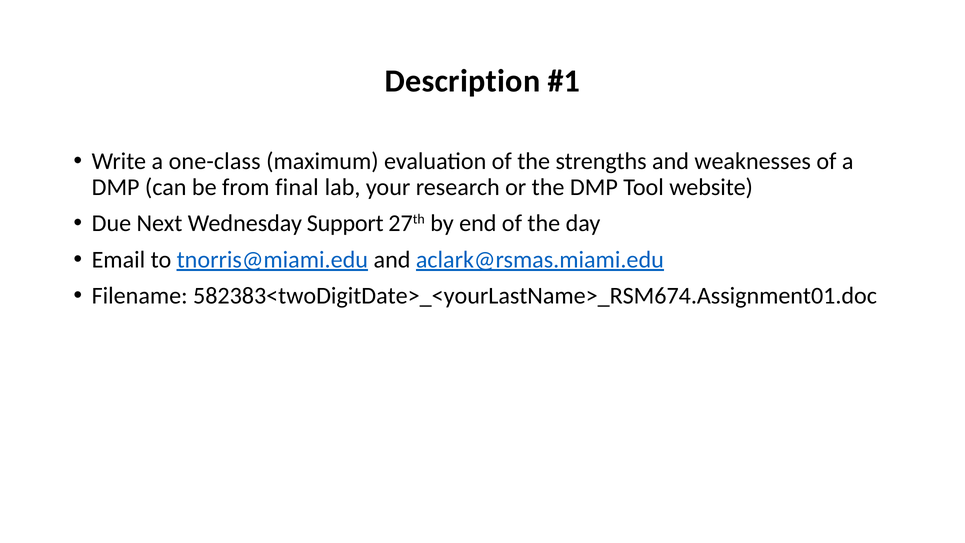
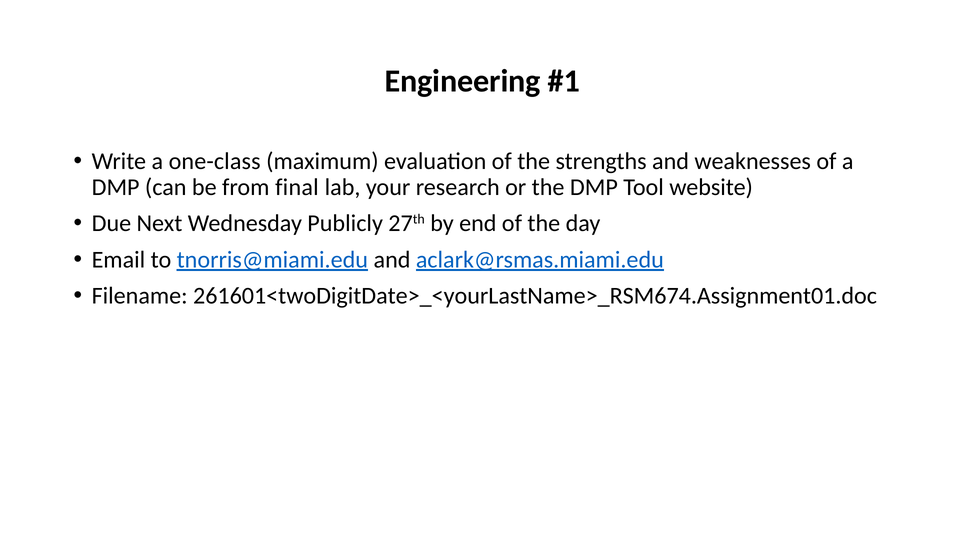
Description: Description -> Engineering
Support: Support -> Publicly
582383<twoDigitDate>_<yourLastName>_RSM674.Assignment01.doc: 582383<twoDigitDate>_<yourLastName>_RSM674.Assignment01.doc -> 261601<twoDigitDate>_<yourLastName>_RSM674.Assignment01.doc
